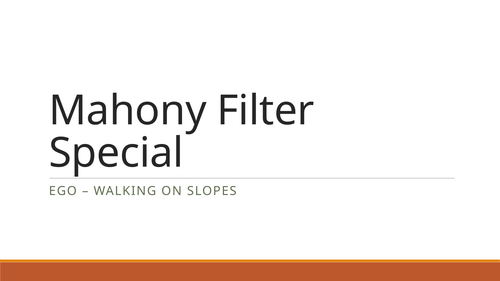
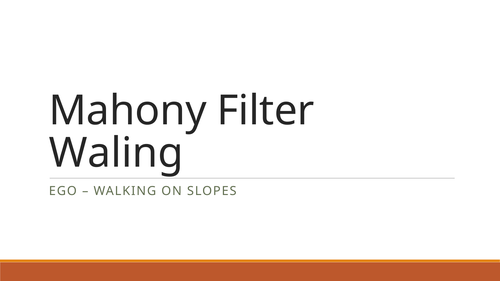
Special: Special -> Waling
